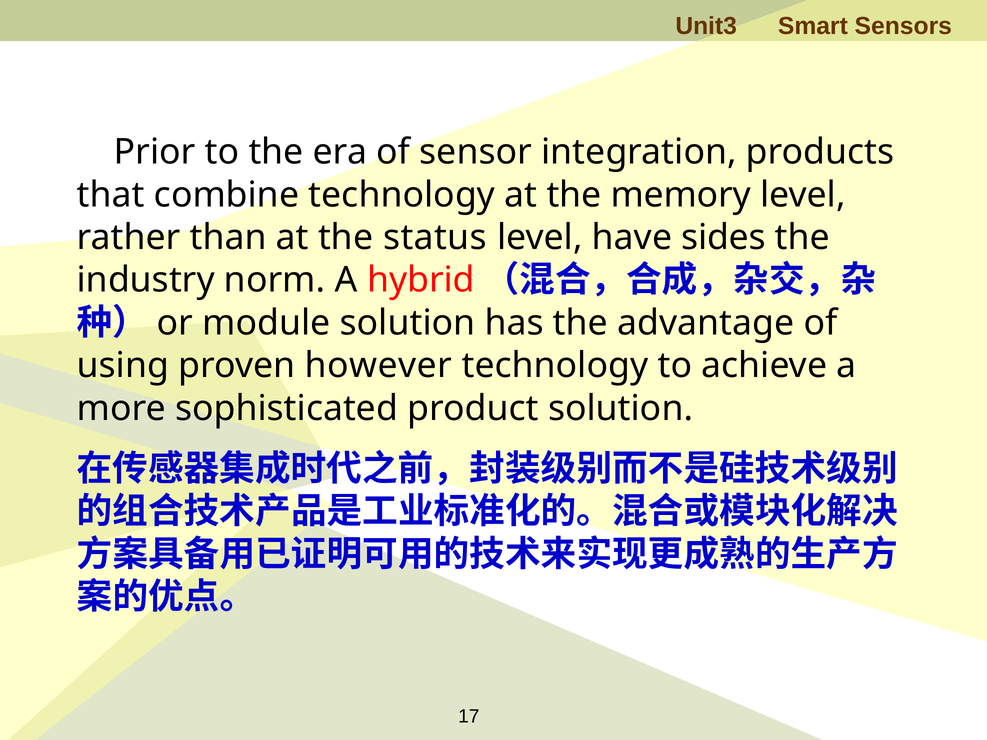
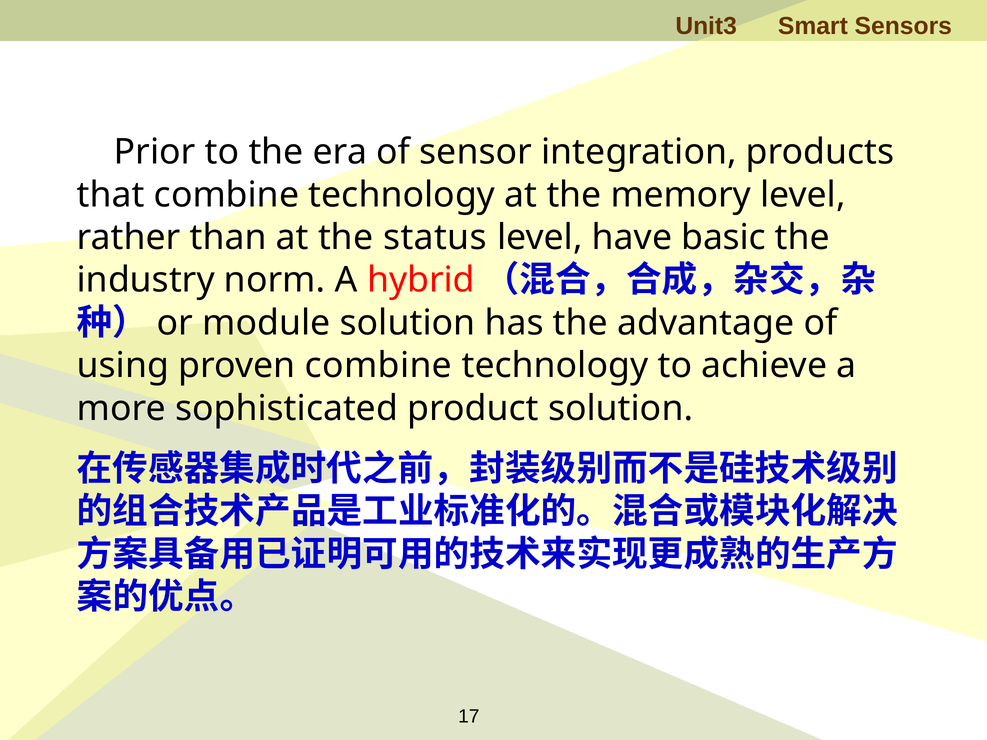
sides: sides -> basic
proven however: however -> combine
